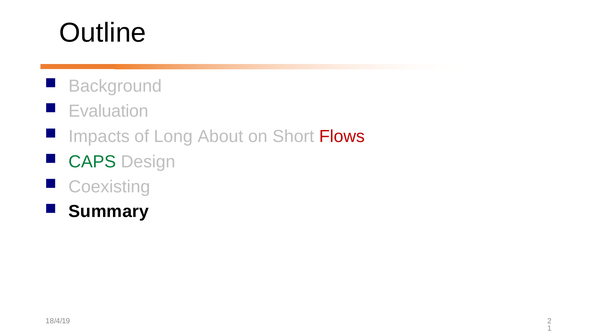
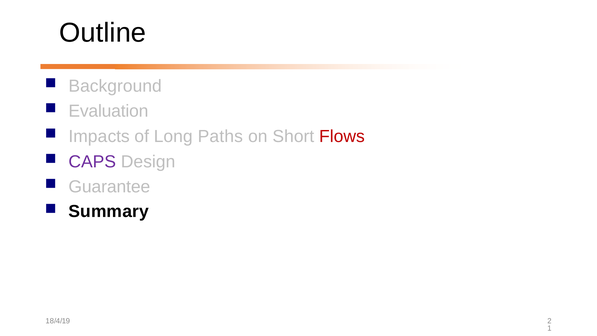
About: About -> Paths
CAPS colour: green -> purple
Coexisting: Coexisting -> Guarantee
